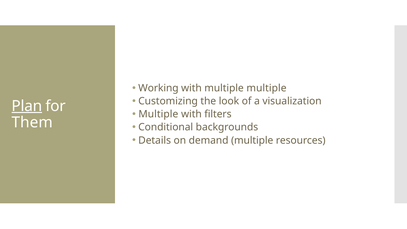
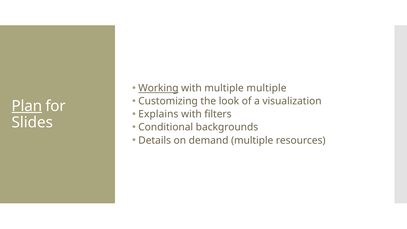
Working underline: none -> present
Multiple at (158, 114): Multiple -> Explains
Them: Them -> Slides
